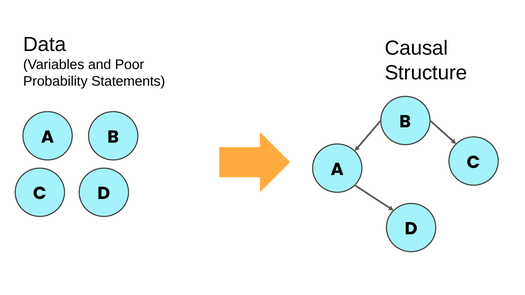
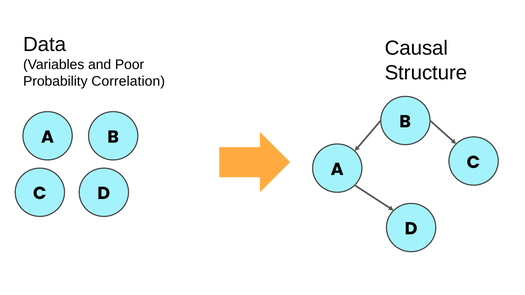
Statements: Statements -> Correlation
